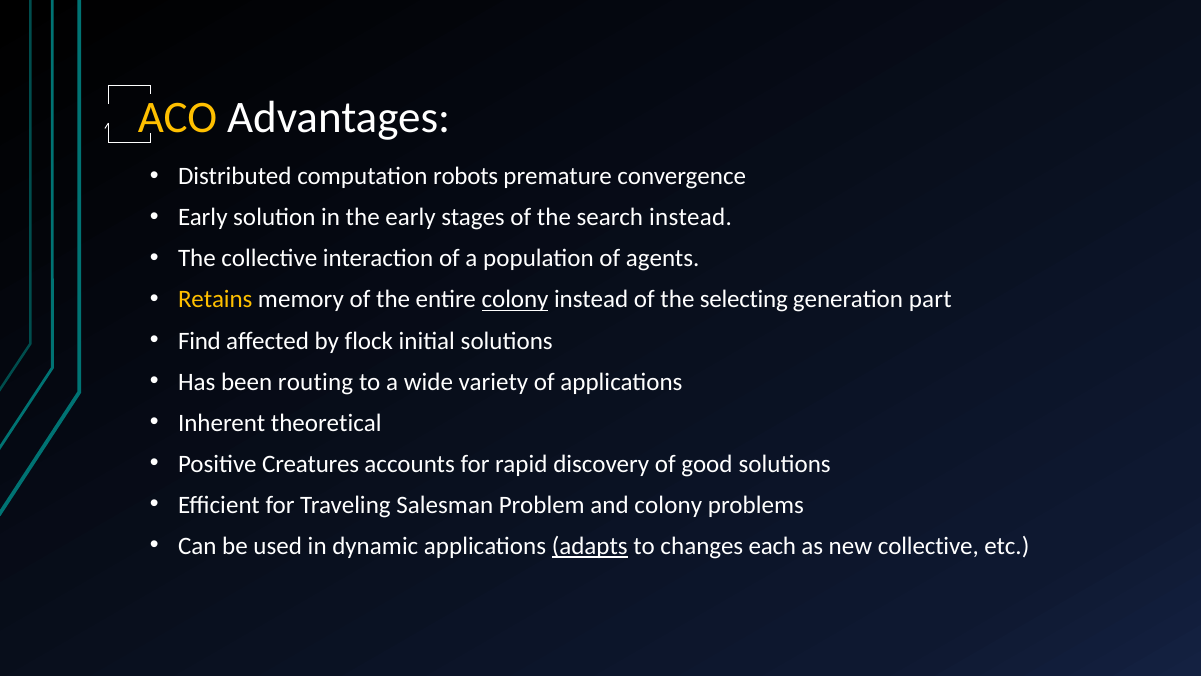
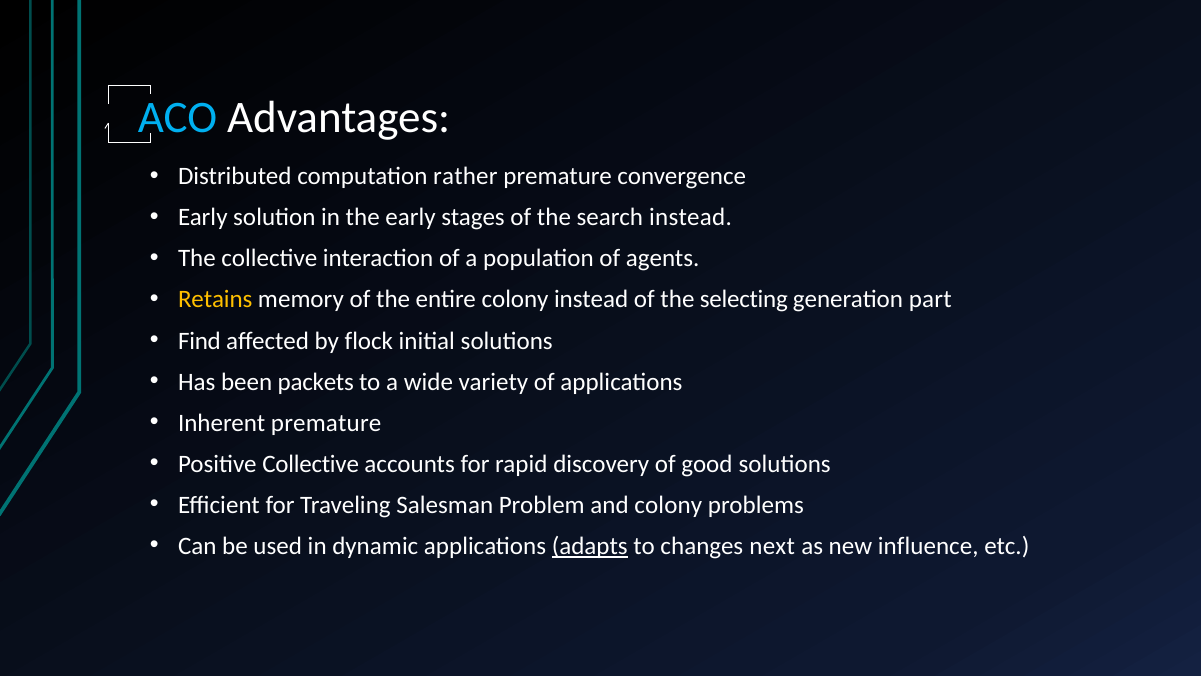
ACO colour: yellow -> light blue
robots: robots -> rather
colony at (515, 300) underline: present -> none
routing: routing -> packets
Inherent theoretical: theoretical -> premature
Positive Creatures: Creatures -> Collective
each: each -> next
new collective: collective -> influence
